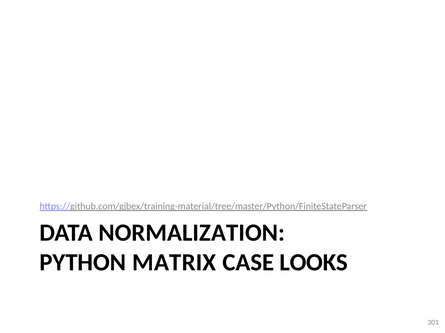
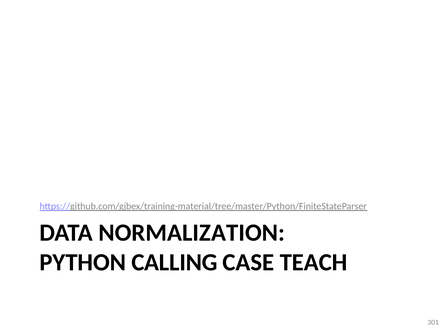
MATRIX: MATRIX -> CALLING
LOOKS: LOOKS -> TEACH
